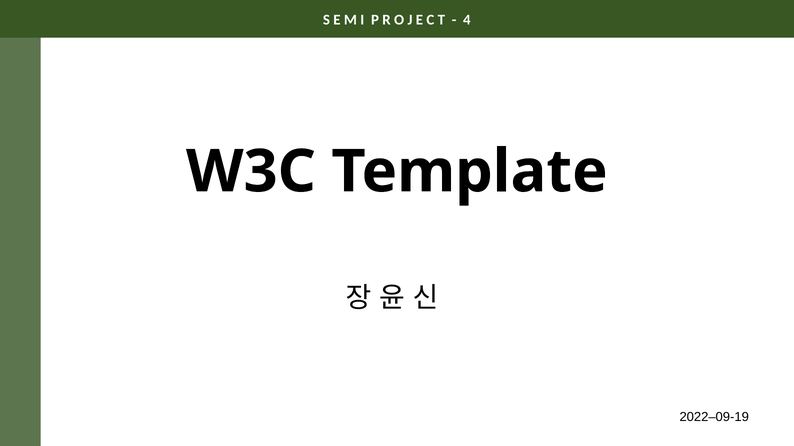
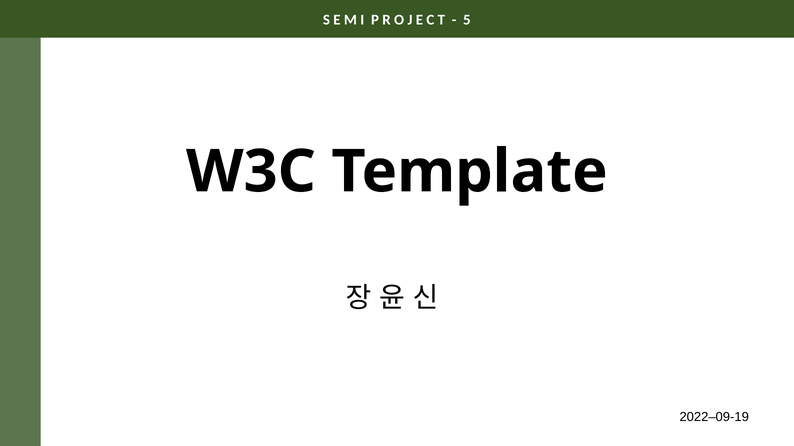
4: 4 -> 5
